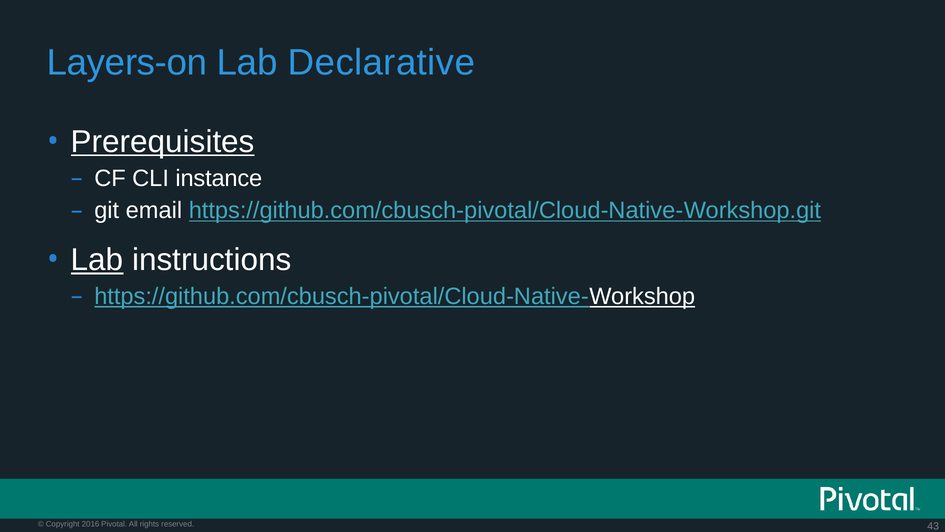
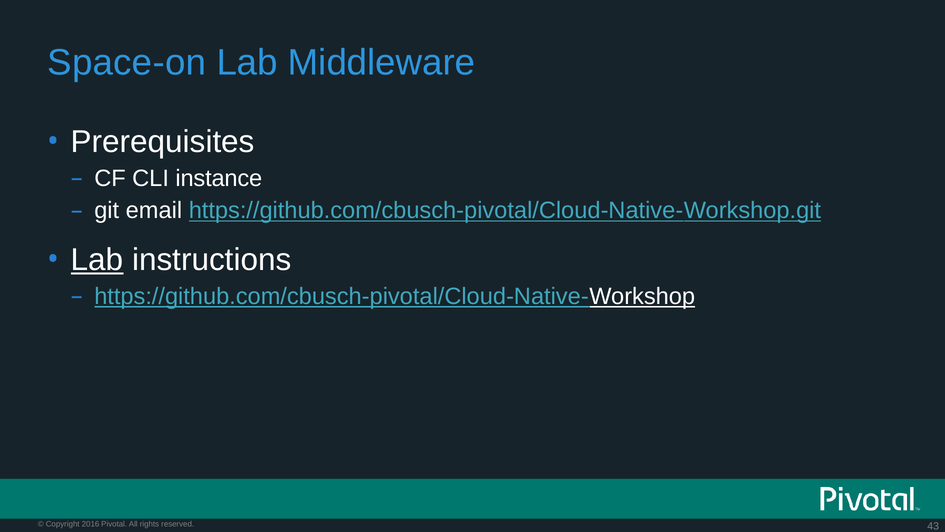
Layers-on: Layers-on -> Space-on
Declarative: Declarative -> Middleware
Prerequisites underline: present -> none
